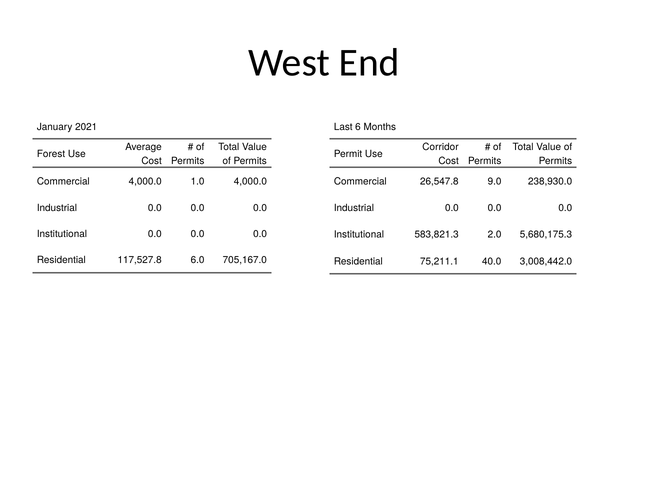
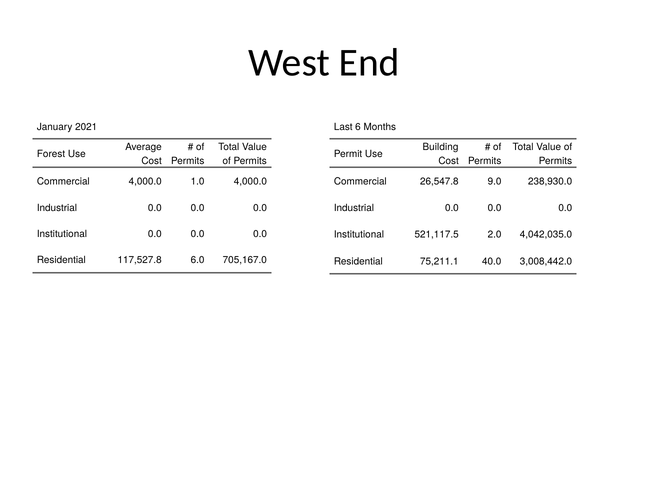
Corridor: Corridor -> Building
583,821.3: 583,821.3 -> 521,117.5
5,680,175.3: 5,680,175.3 -> 4,042,035.0
